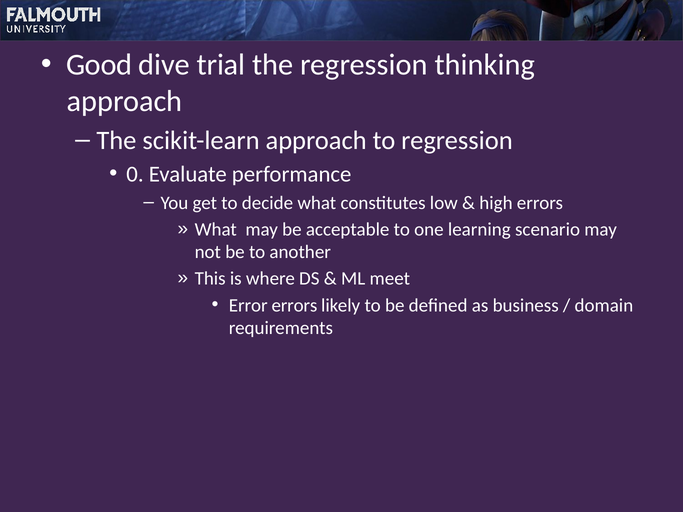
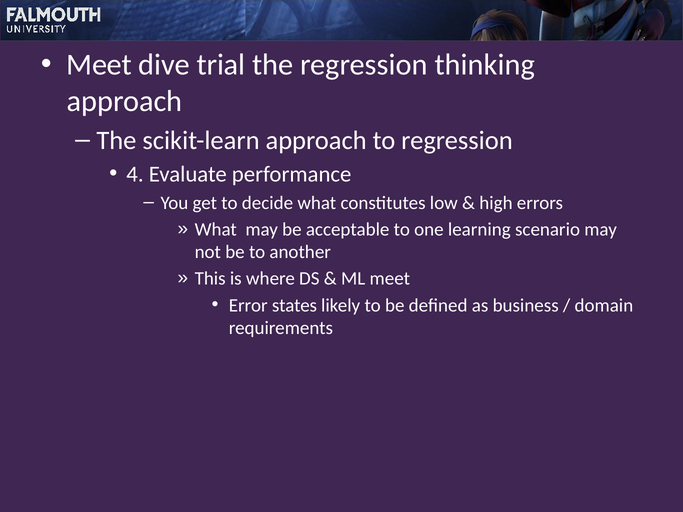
Good at (99, 65): Good -> Meet
0: 0 -> 4
Error errors: errors -> states
